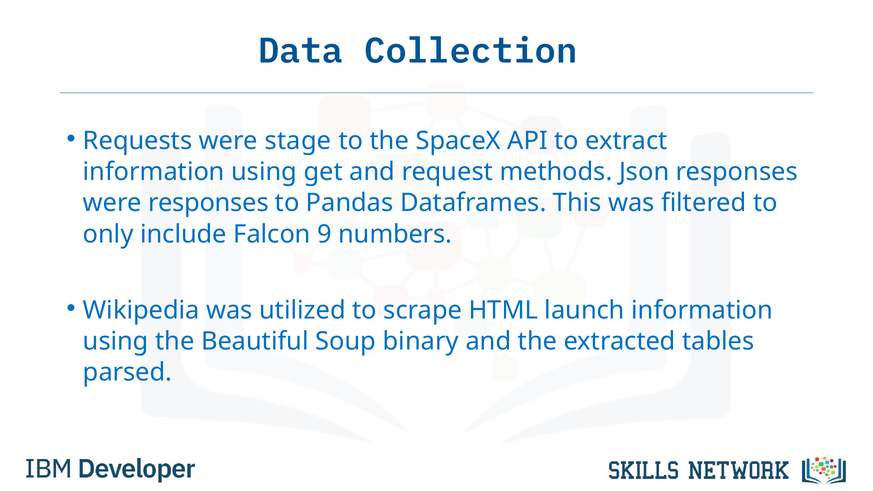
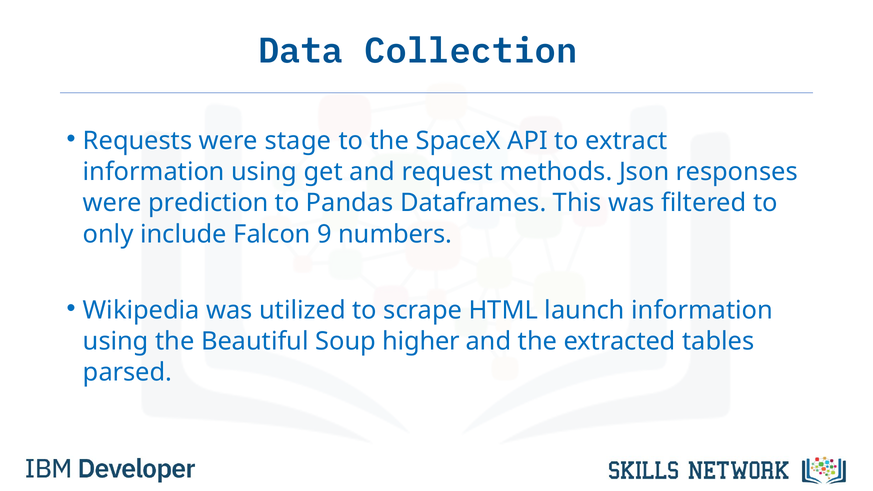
were responses: responses -> prediction
binary: binary -> higher
